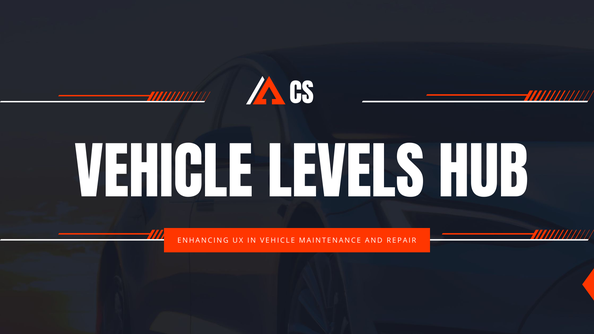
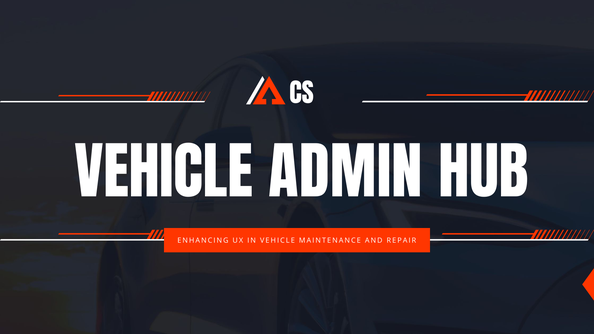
LEVELS: LEVELS -> ADMIN
